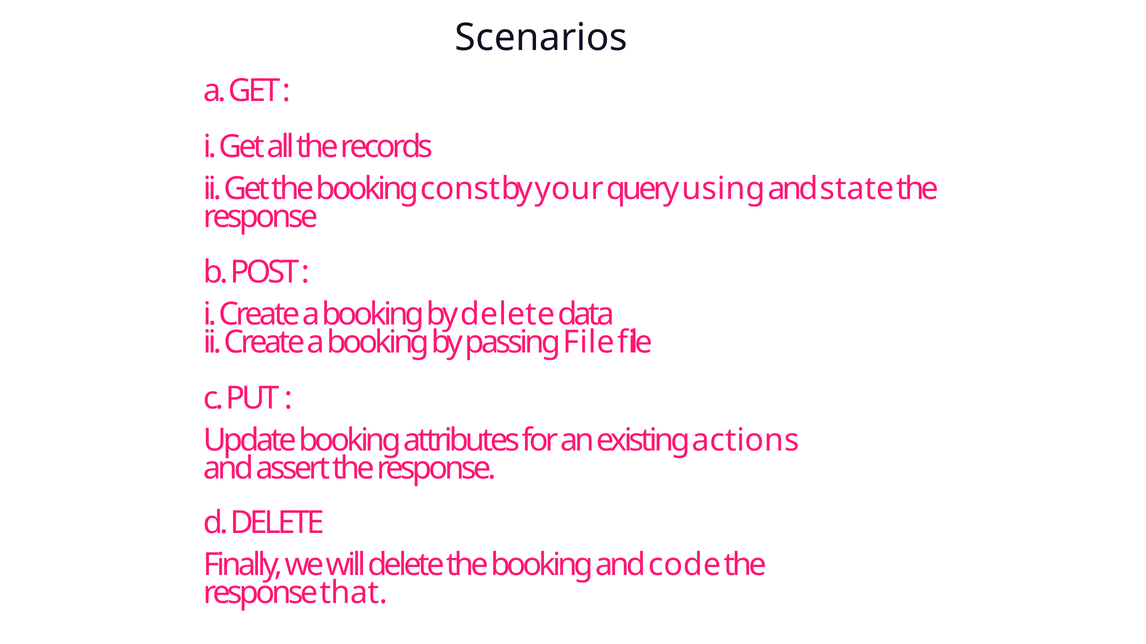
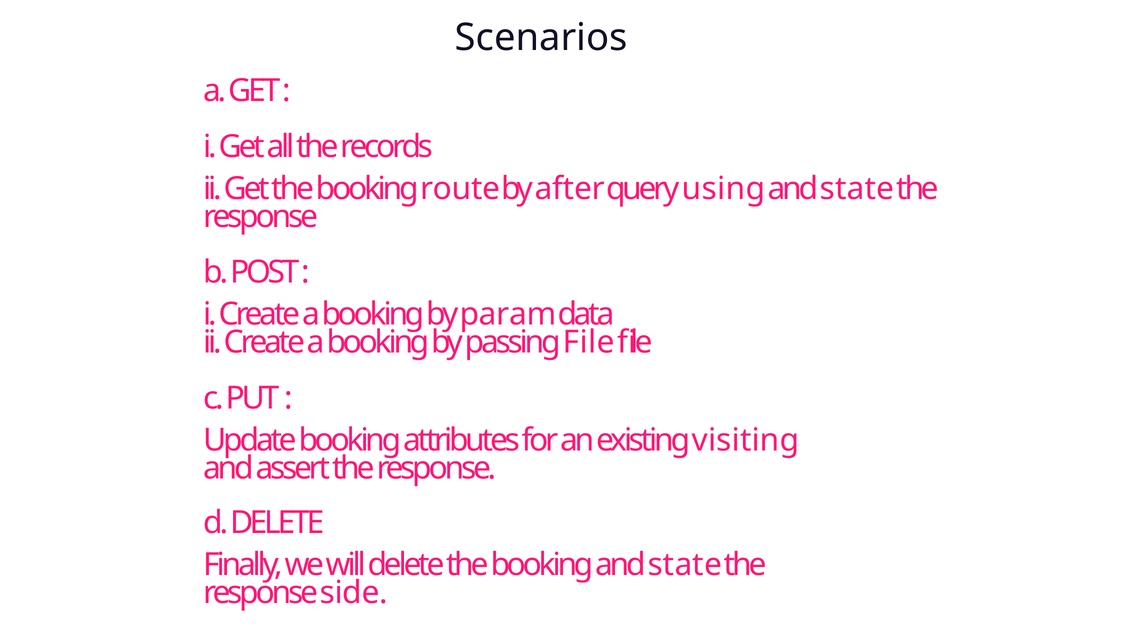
const: const -> route
your: your -> after
by delete: delete -> param
actions: actions -> visiting
booking and code: code -> state
that: that -> side
